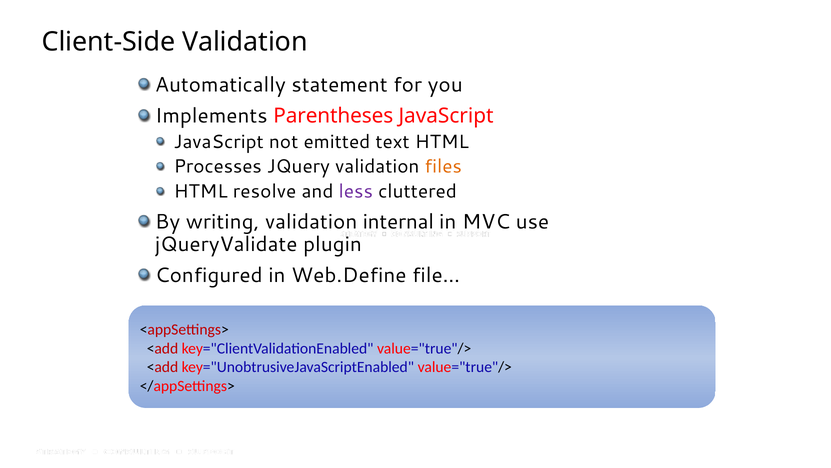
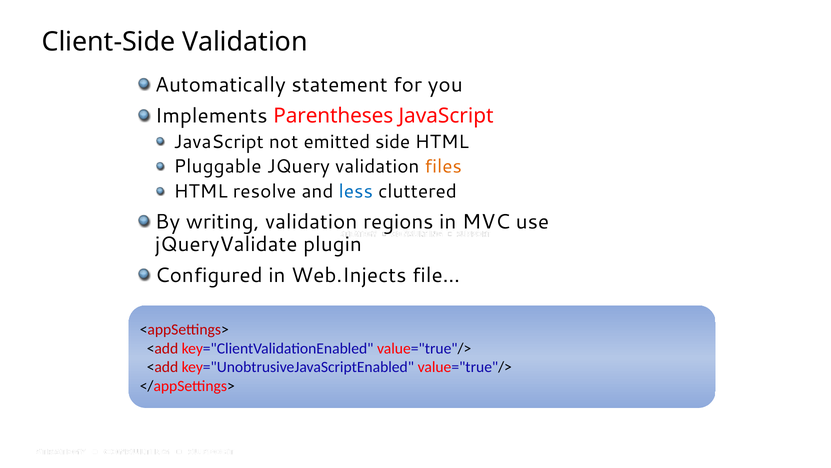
text: text -> side
Processes: Processes -> Pluggable
less colour: purple -> blue
internal: internal -> regions
Web.Define: Web.Define -> Web.Injects
